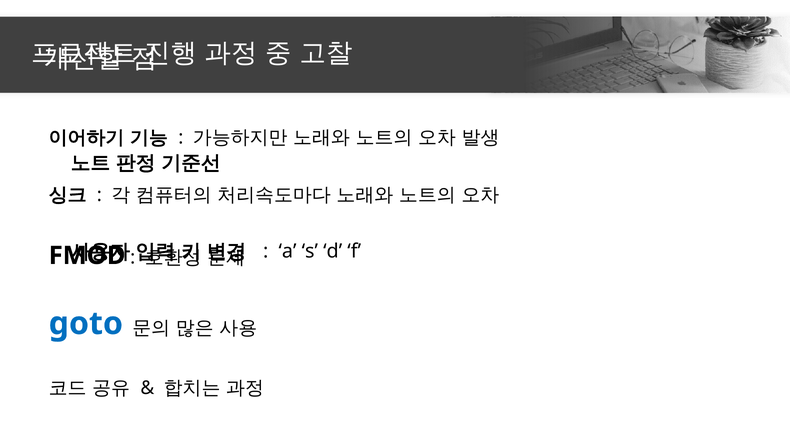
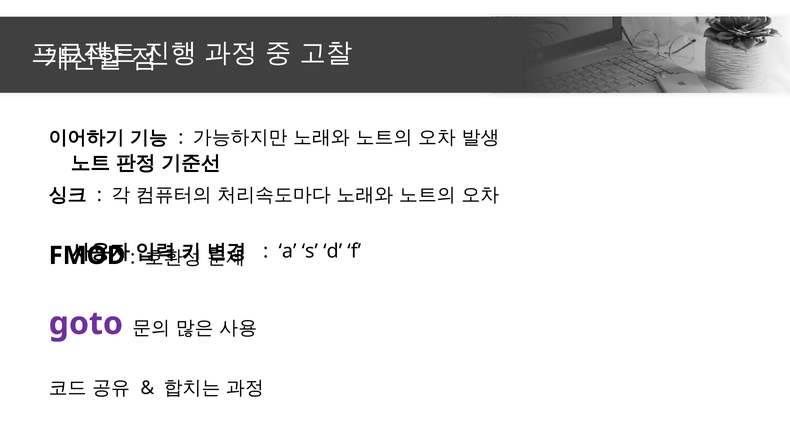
goto colour: blue -> purple
